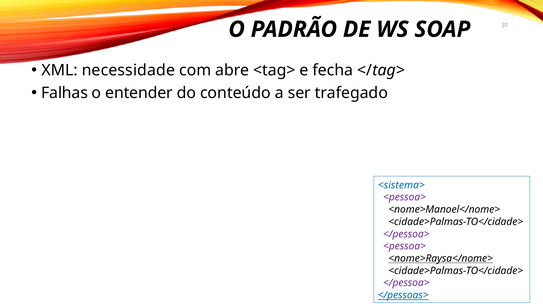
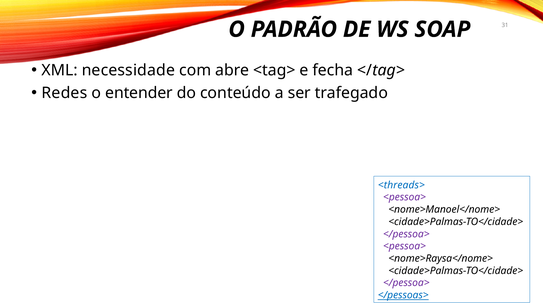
Falhas: Falhas -> Redes
<sistema>: <sistema> -> <threads>
<nome>Raysa</nome> underline: present -> none
